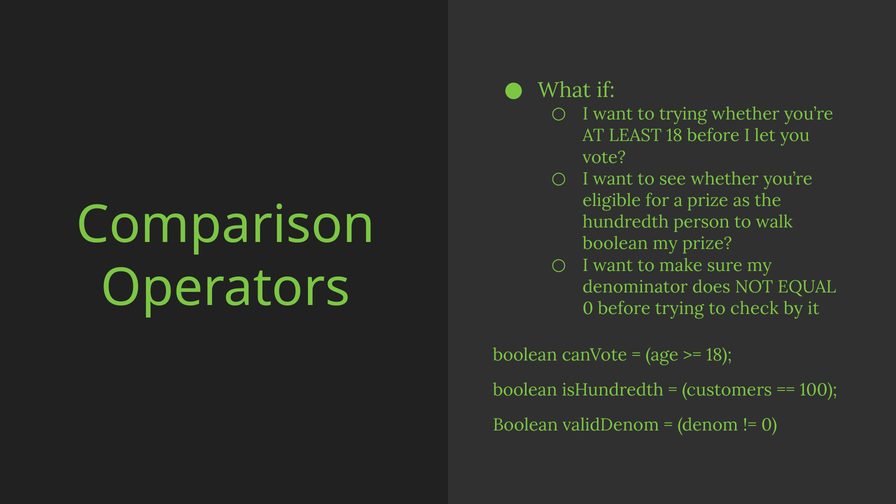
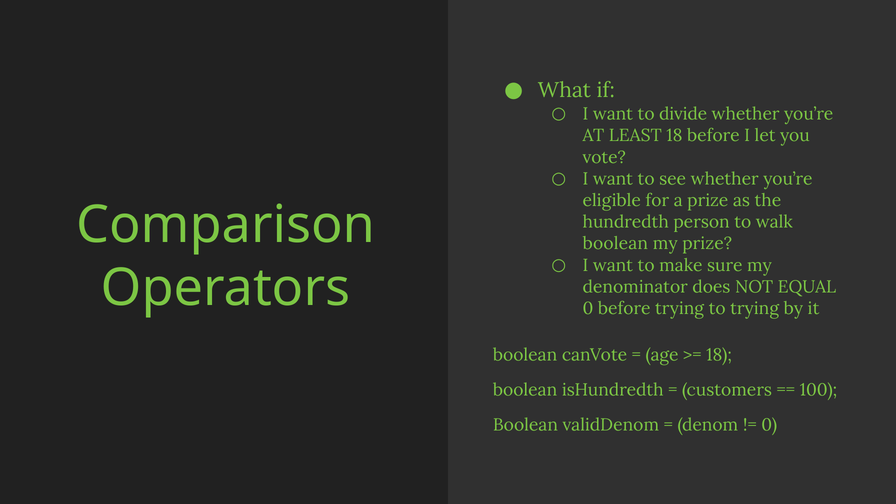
to trying: trying -> divide
to check: check -> trying
